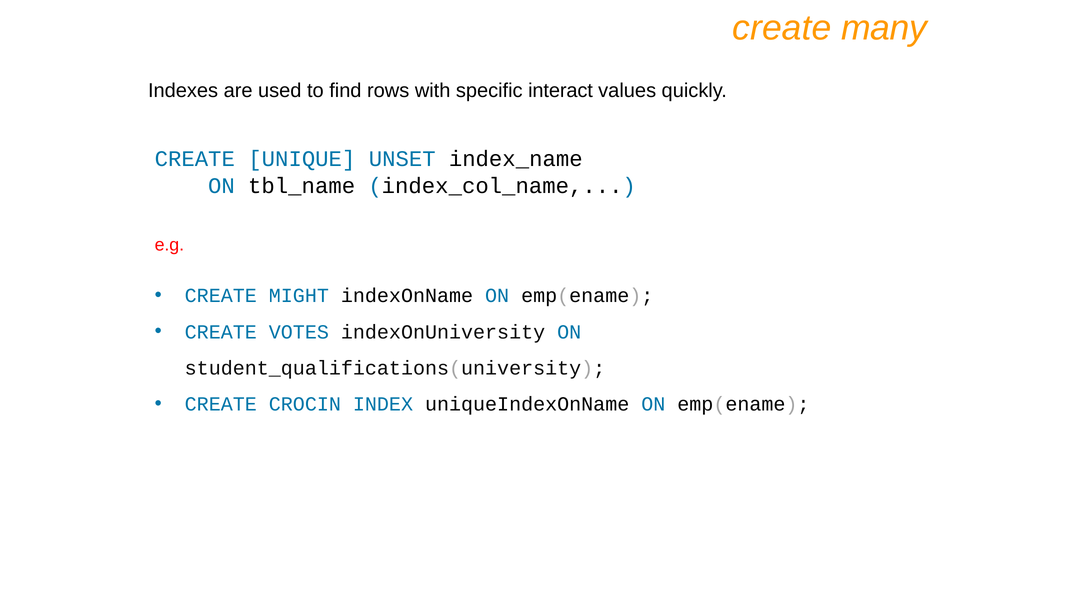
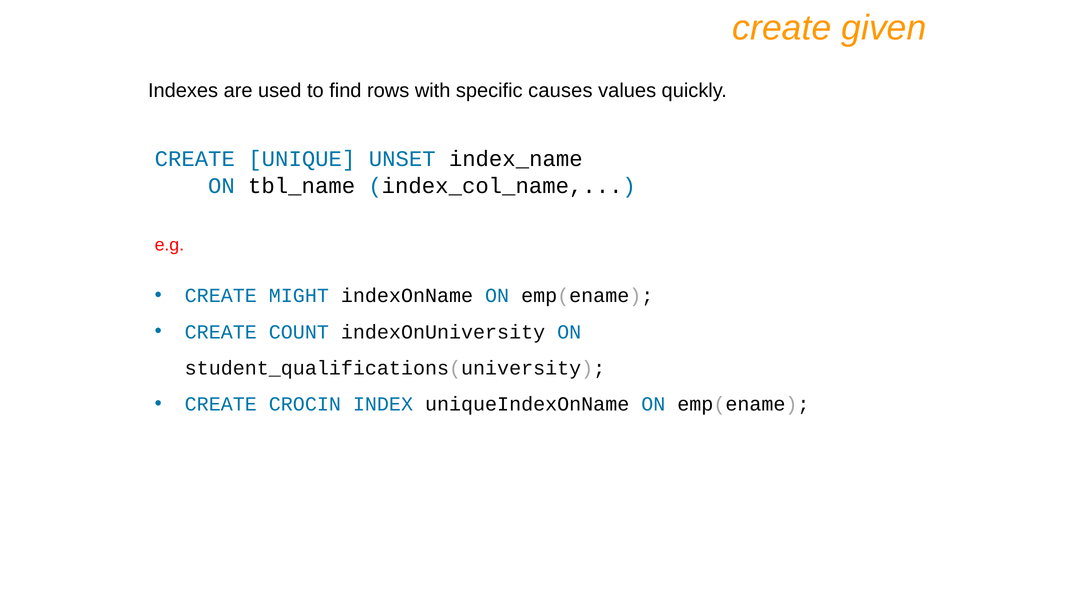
many: many -> given
interact: interact -> causes
VOTES: VOTES -> COUNT
